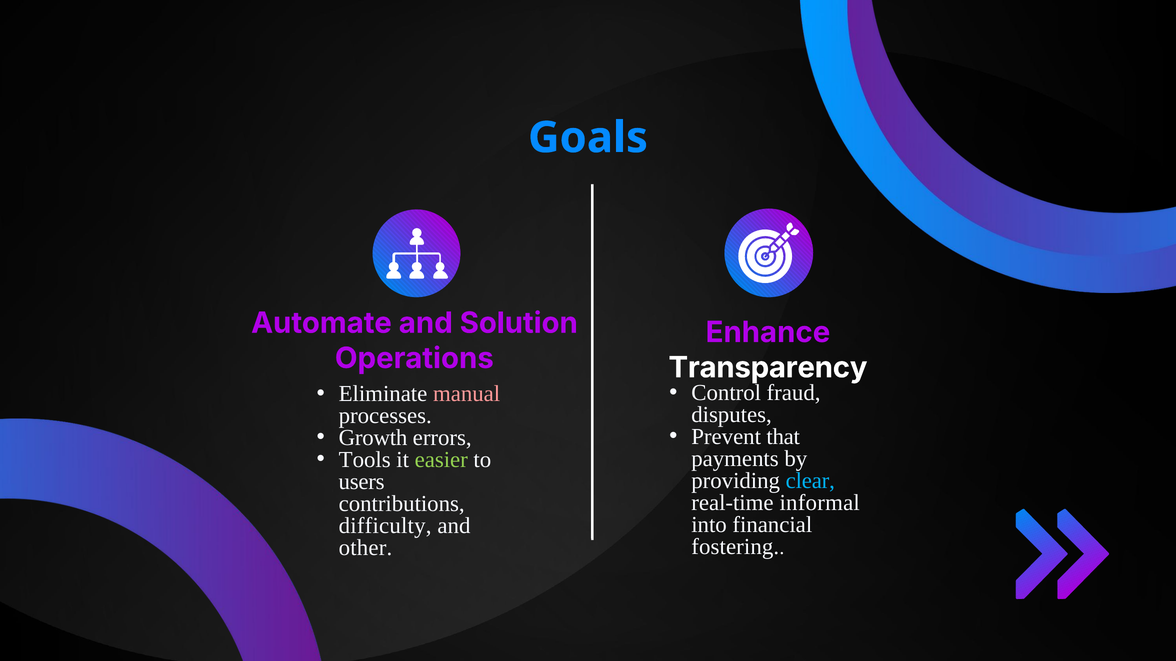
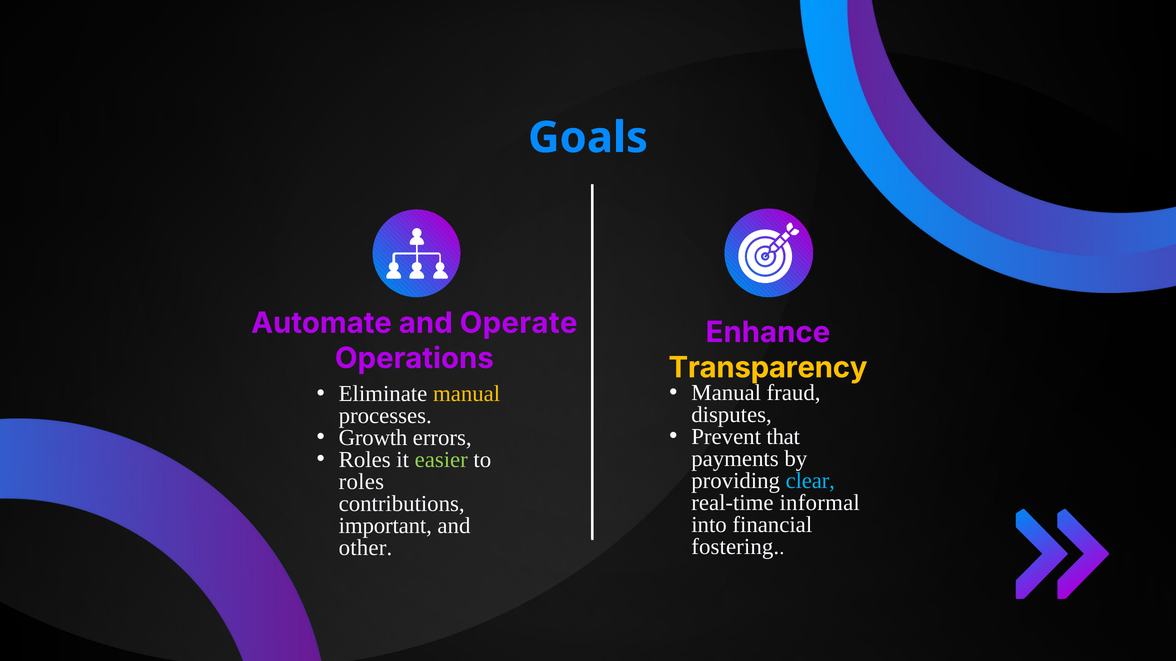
Solution: Solution -> Operate
Transparency colour: white -> yellow
Control at (726, 393): Control -> Manual
manual at (467, 394) colour: pink -> yellow
Tools at (365, 460): Tools -> Roles
users at (362, 482): users -> roles
difficulty: difficulty -> important
